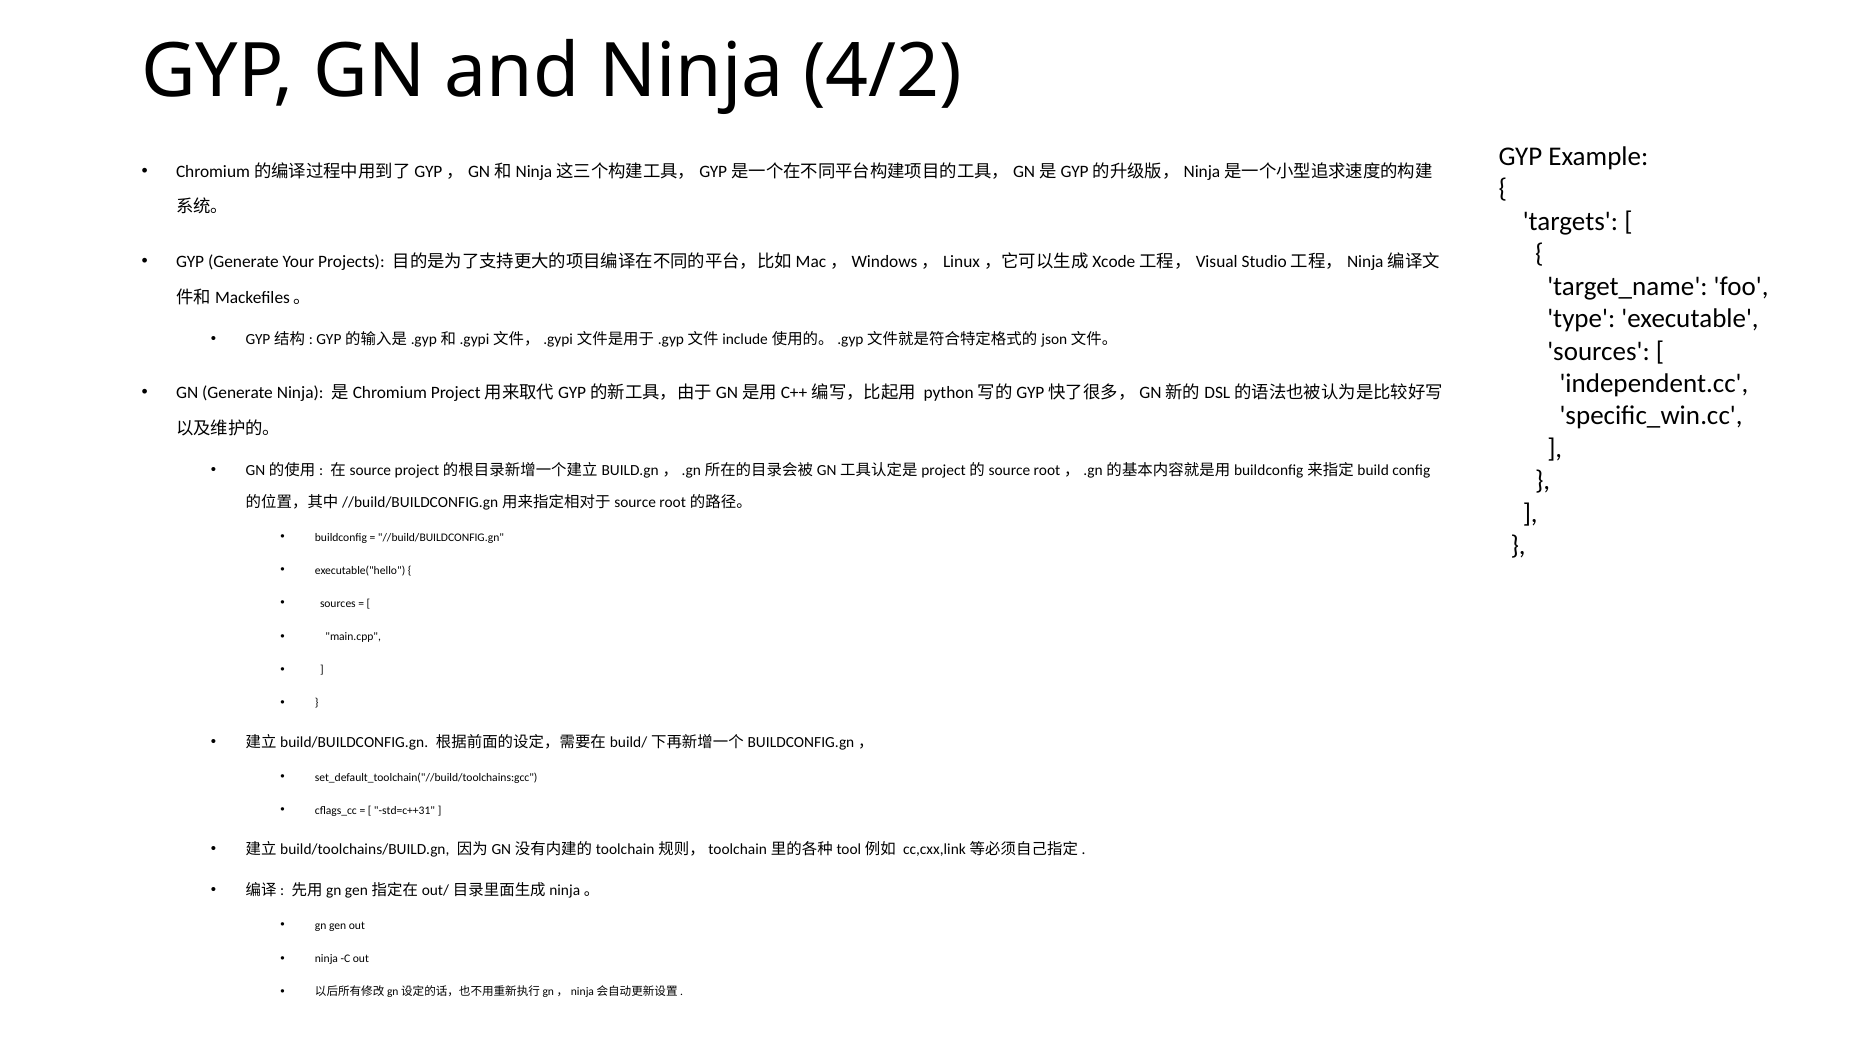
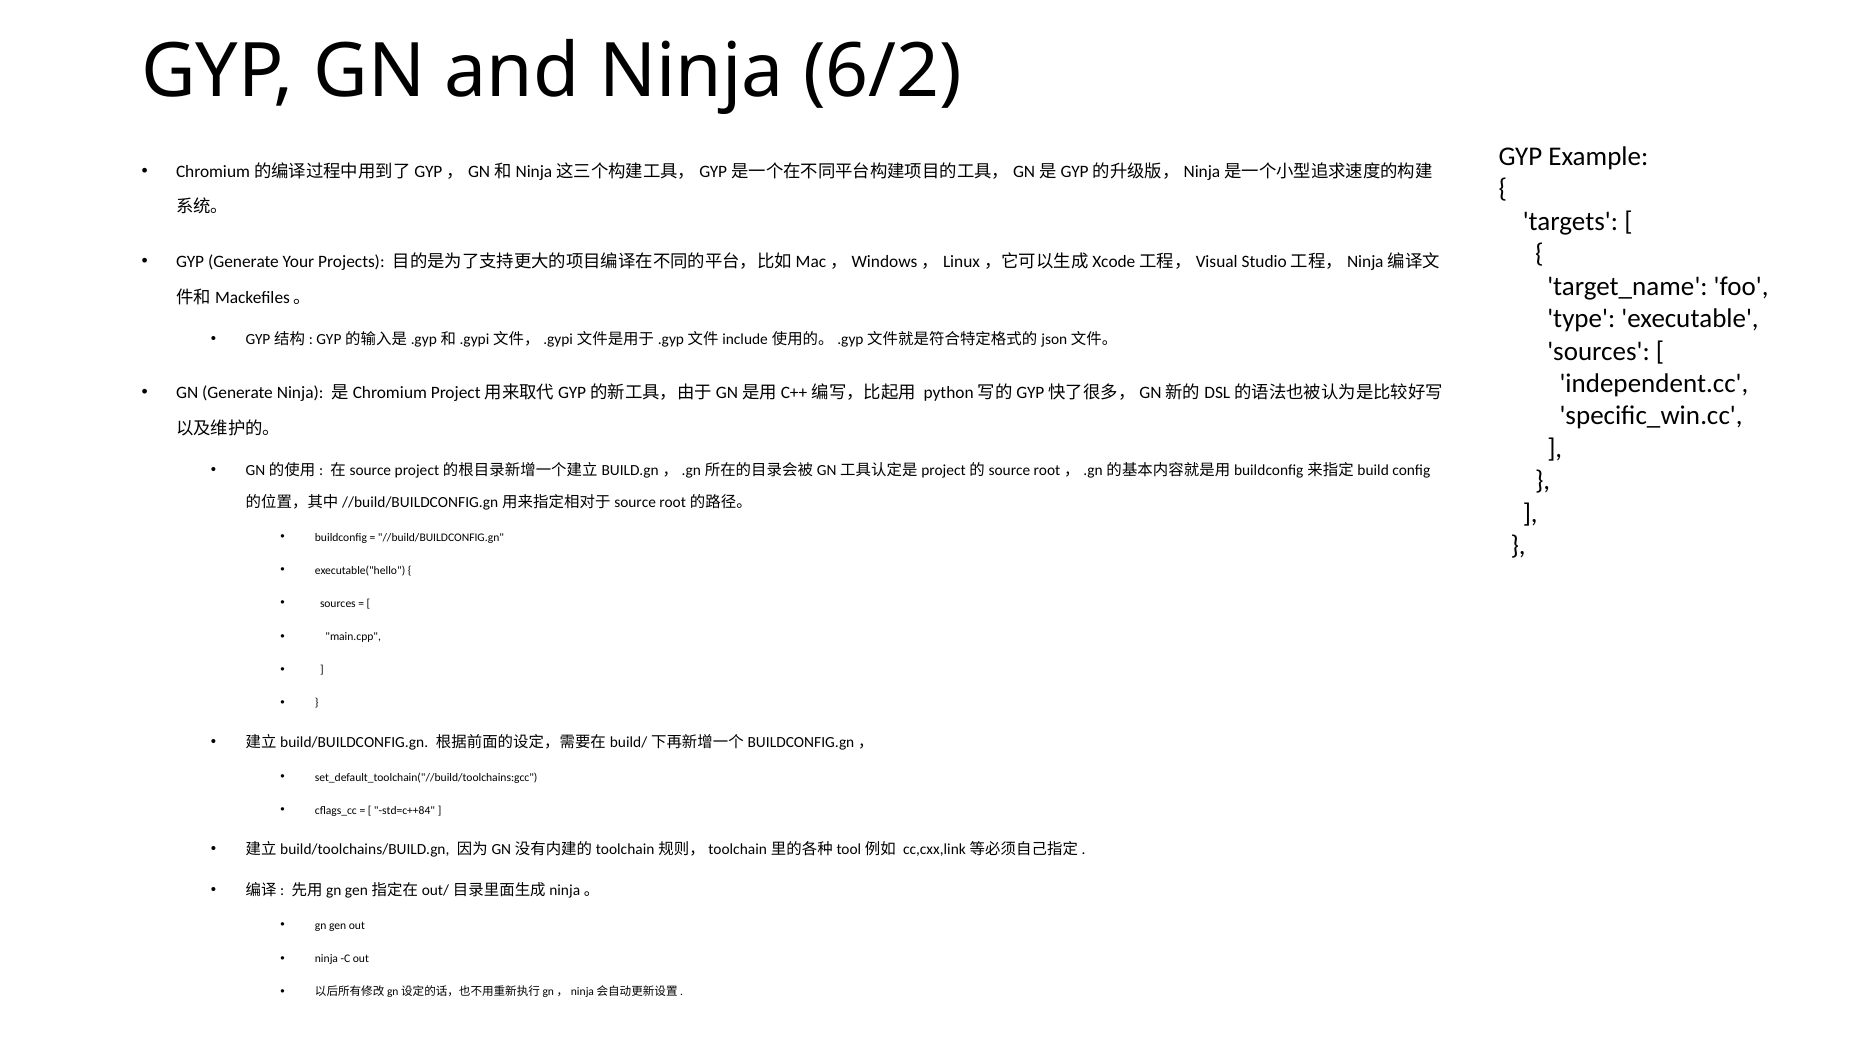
4/2: 4/2 -> 6/2
std=c++31: std=c++31 -> std=c++84
